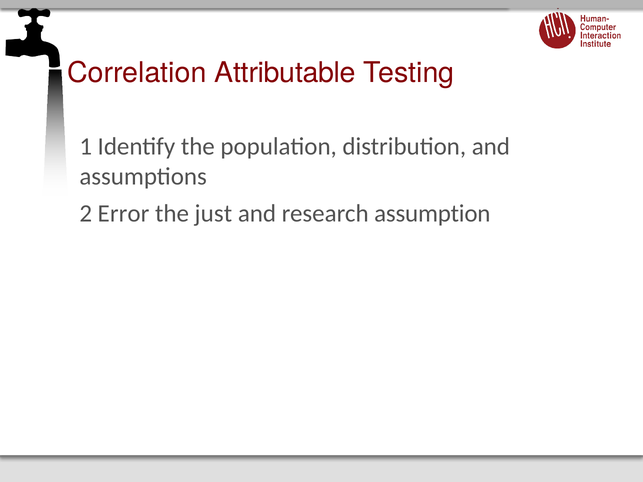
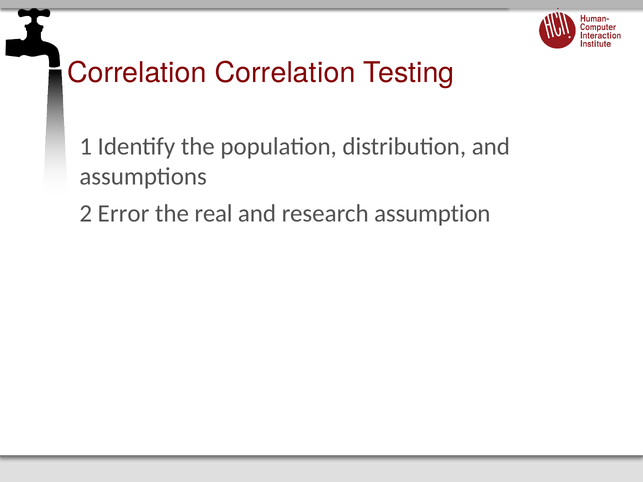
Correlation Attributable: Attributable -> Correlation
just: just -> real
